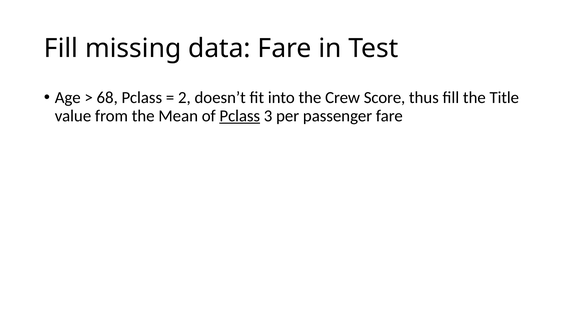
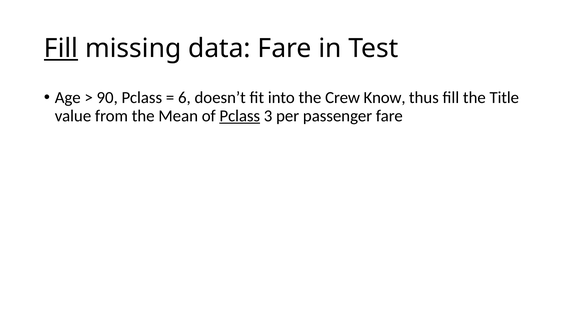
Fill at (61, 48) underline: none -> present
68: 68 -> 90
2: 2 -> 6
Score: Score -> Know
